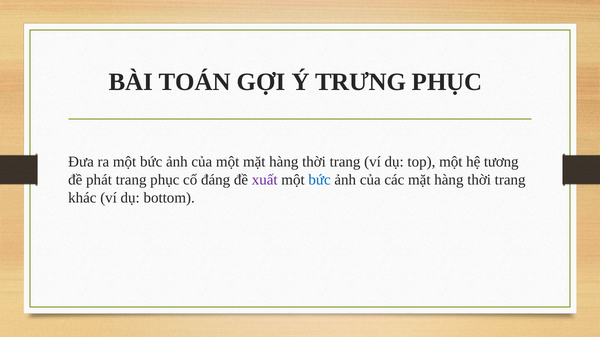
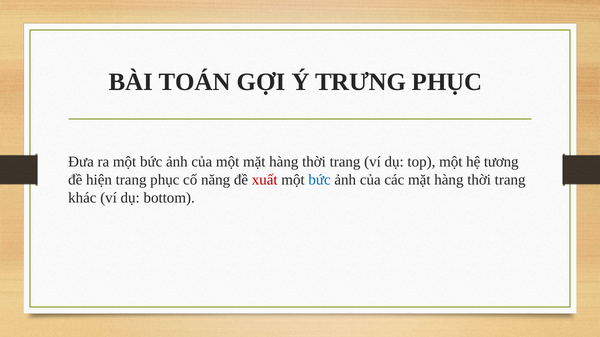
phát: phát -> hiện
đáng: đáng -> năng
xuất colour: purple -> red
